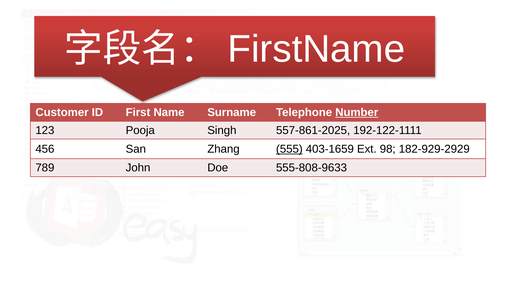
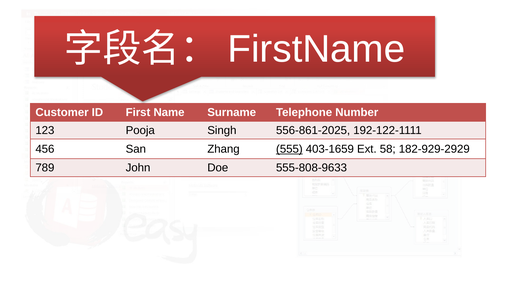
Number underline: present -> none
557-861-2025: 557-861-2025 -> 556-861-2025
98: 98 -> 58
